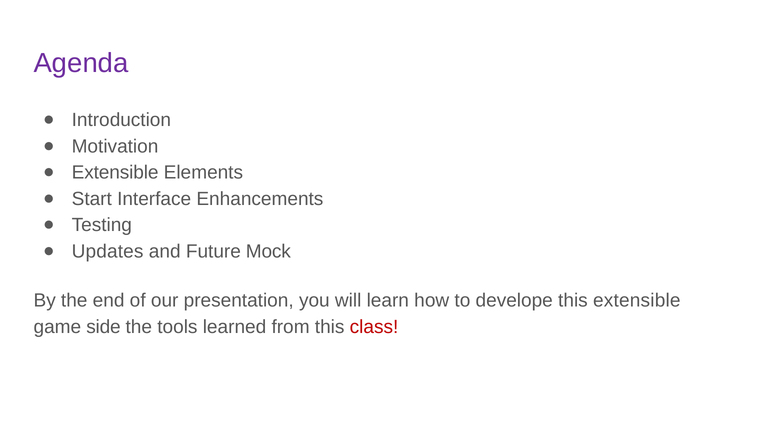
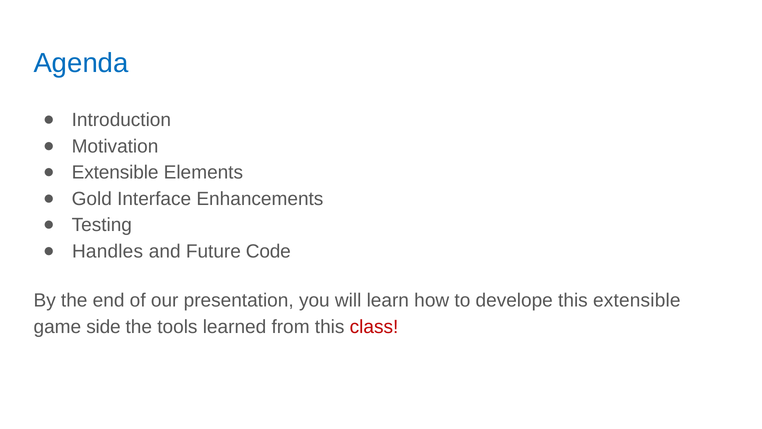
Agenda colour: purple -> blue
Start: Start -> Gold
Updates: Updates -> Handles
Mock: Mock -> Code
